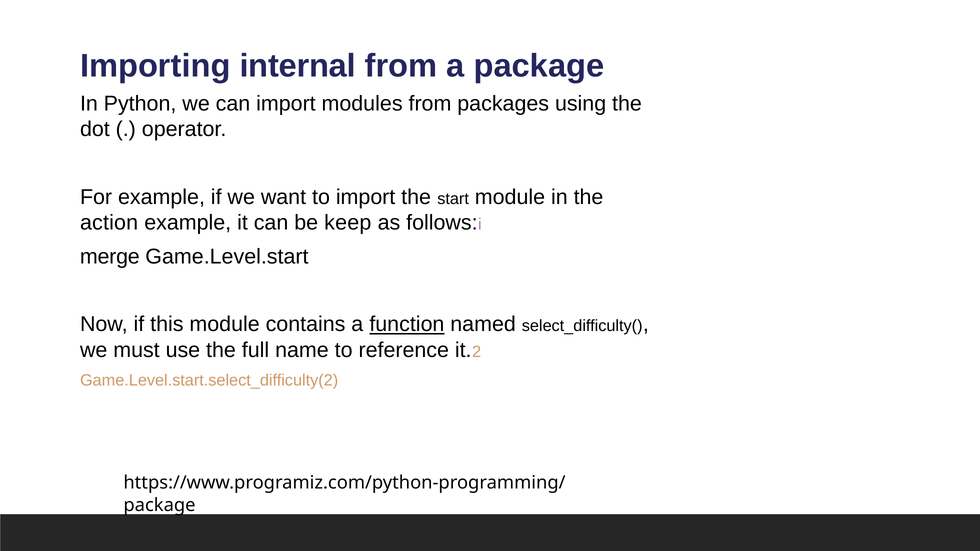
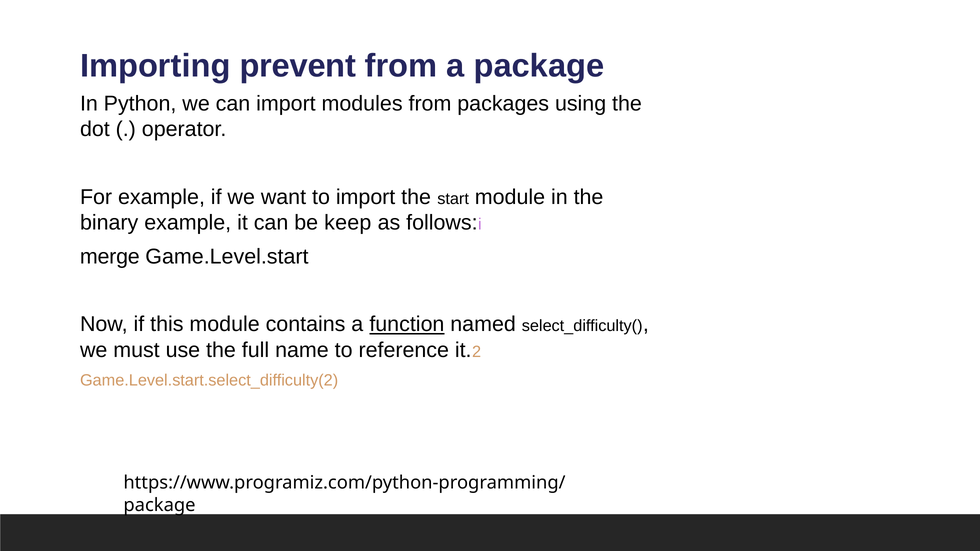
internal: internal -> prevent
action: action -> binary
